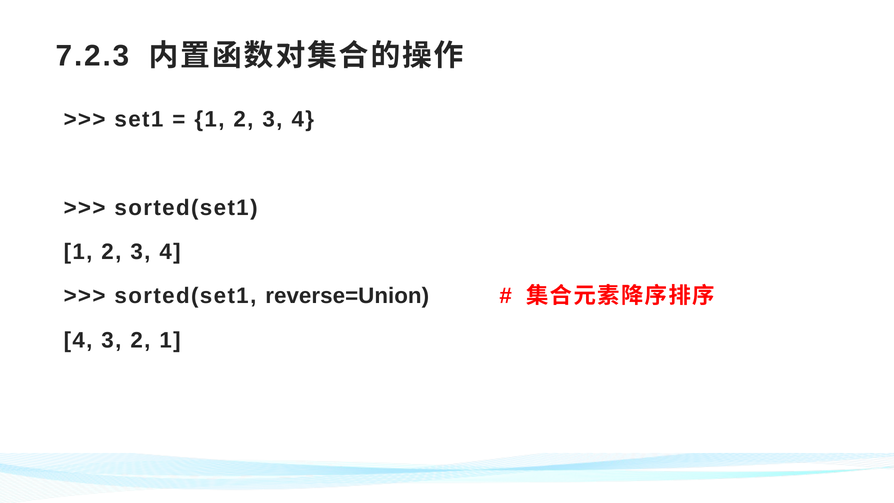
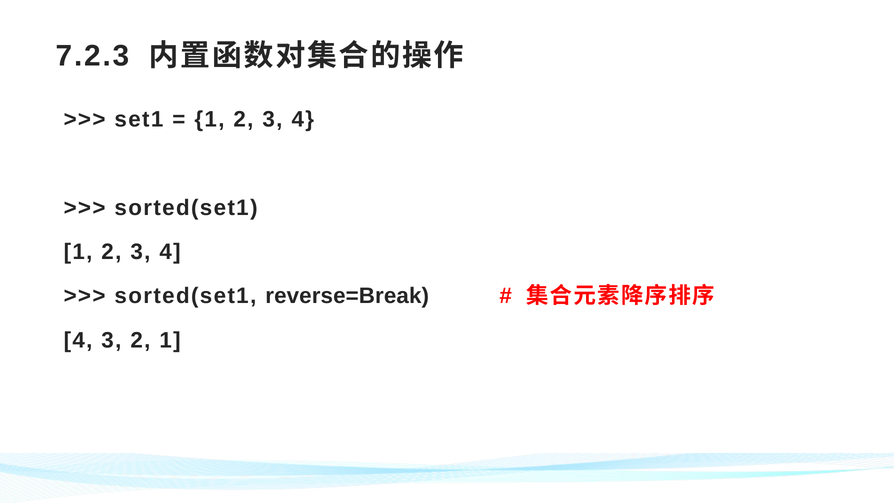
reverse=Union: reverse=Union -> reverse=Break
